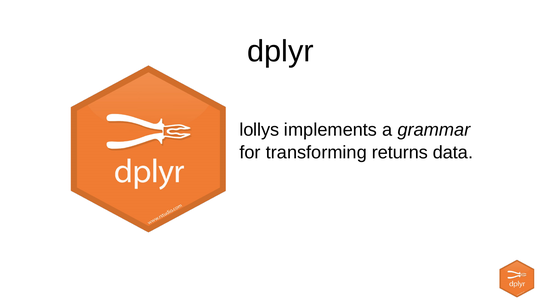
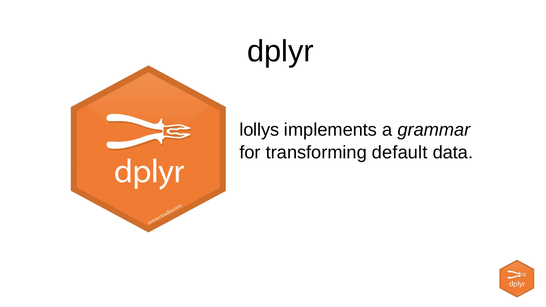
returns: returns -> default
